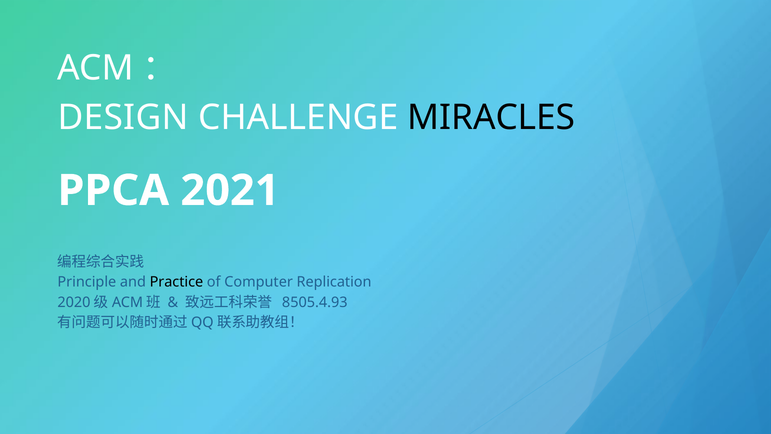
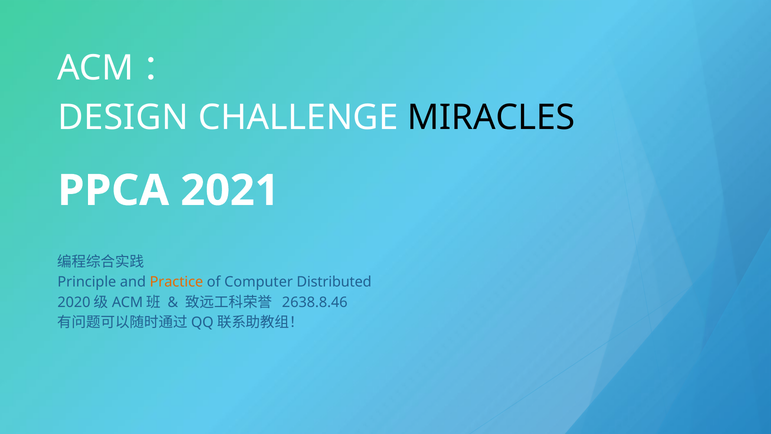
Practice colour: black -> orange
Replication: Replication -> Distributed
8505.4.93: 8505.4.93 -> 2638.8.46
